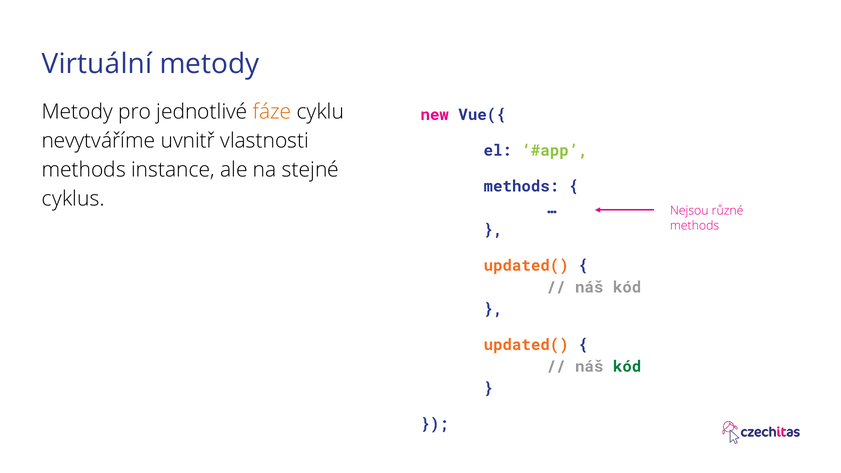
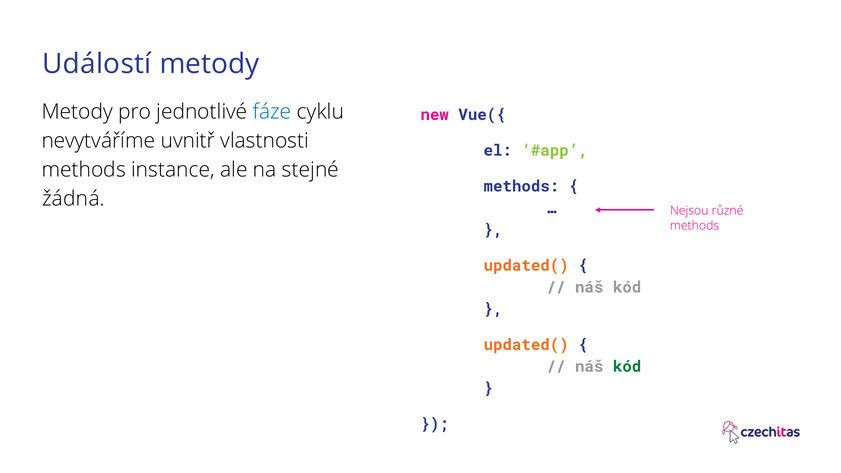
Virtuální: Virtuální -> Událostí
fáze colour: orange -> blue
cyklus: cyklus -> žádná
